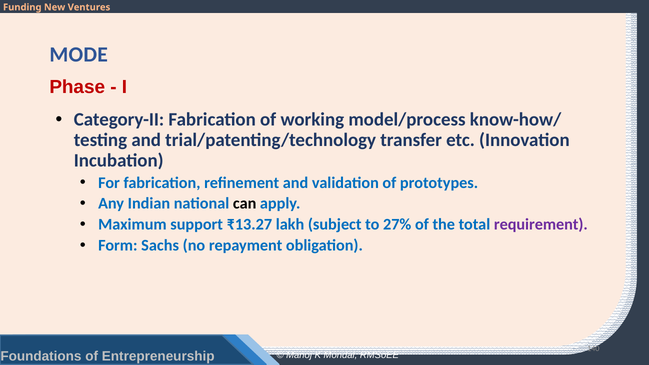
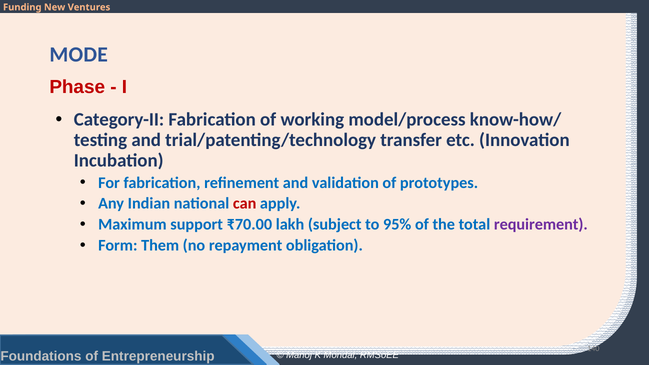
can colour: black -> red
₹13.27: ₹13.27 -> ₹70.00
27%: 27% -> 95%
Sachs: Sachs -> Them
